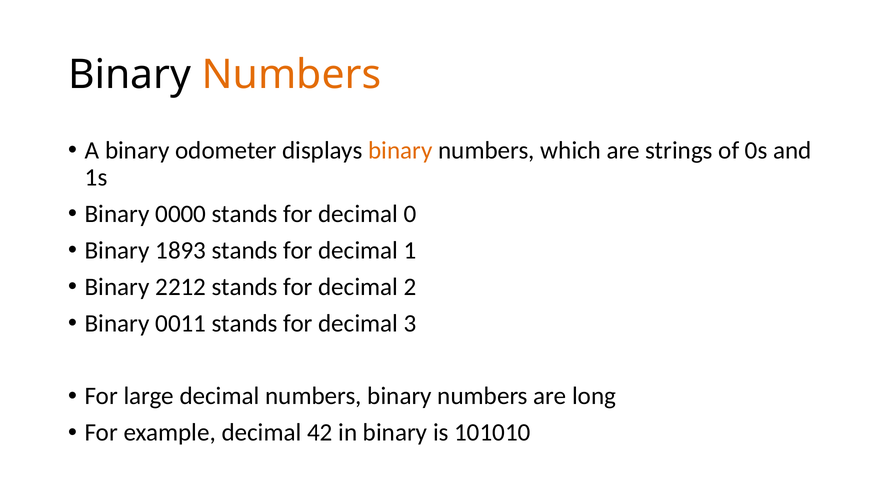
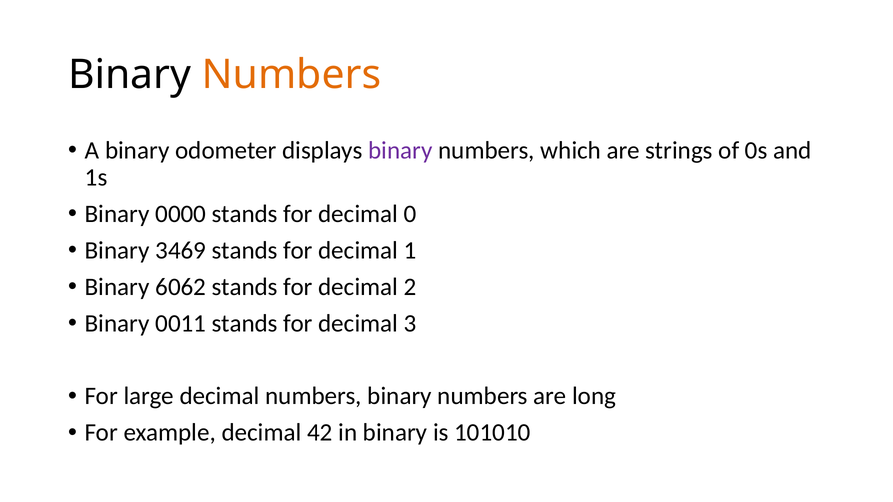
binary at (400, 150) colour: orange -> purple
1893: 1893 -> 3469
2212: 2212 -> 6062
